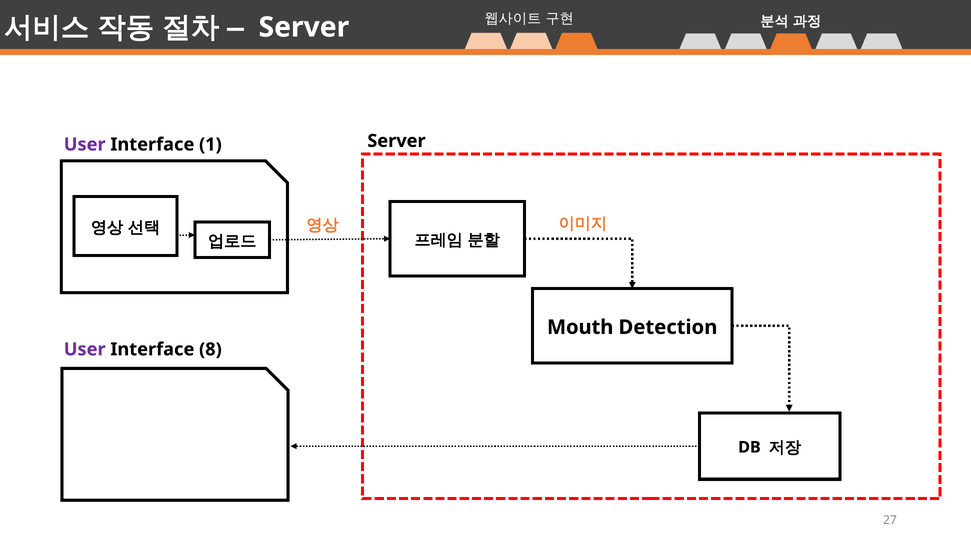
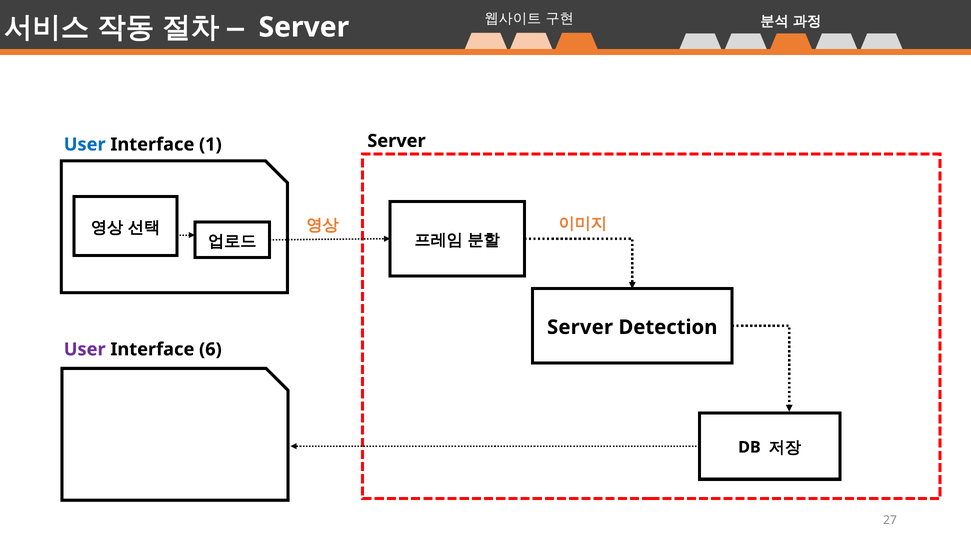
User at (85, 145) colour: purple -> blue
Mouth at (580, 327): Mouth -> Server
8: 8 -> 6
